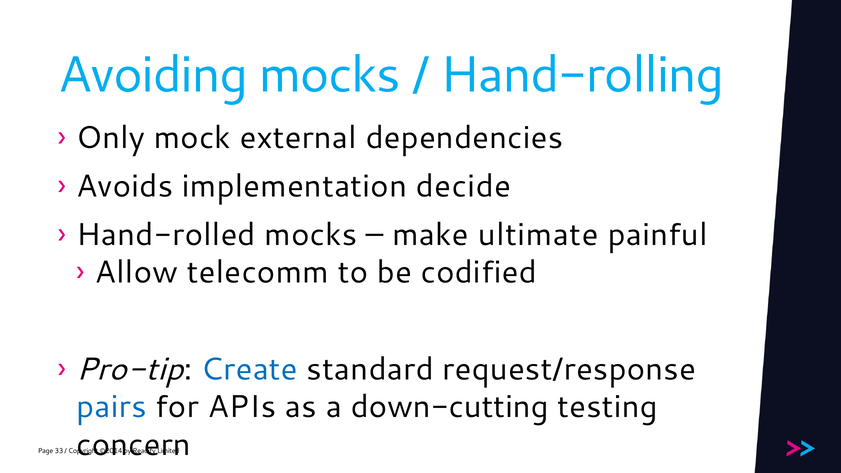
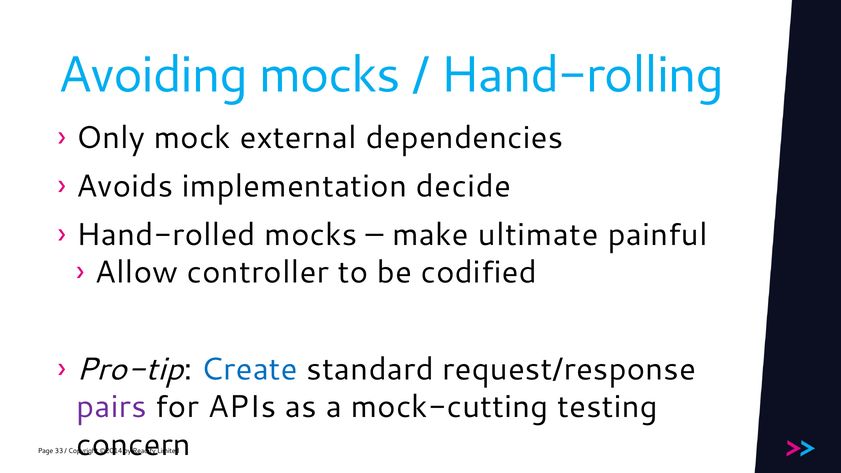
telecomm: telecomm -> controller
pairs colour: blue -> purple
down-cutting: down-cutting -> mock-cutting
